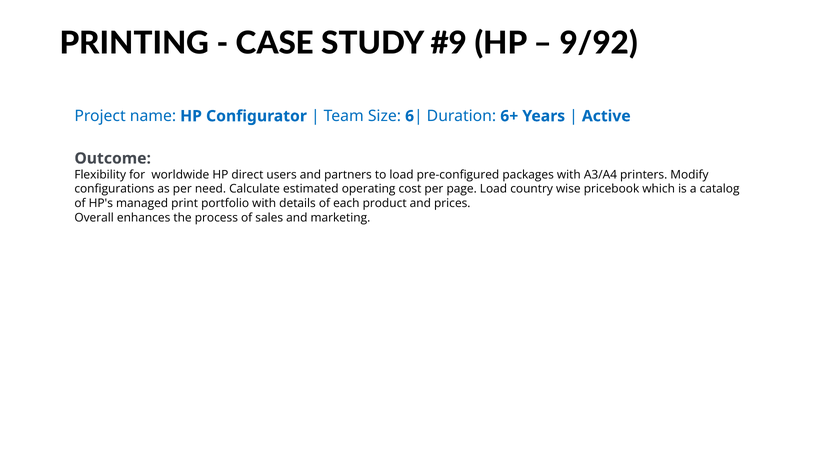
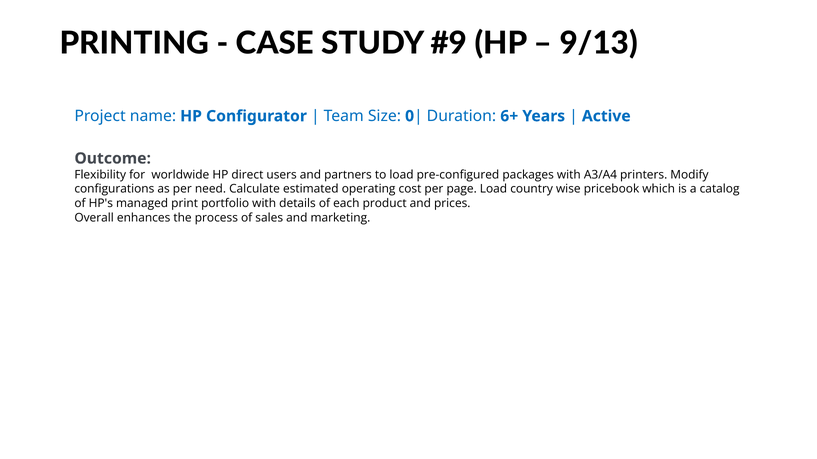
9/92: 9/92 -> 9/13
6: 6 -> 0
